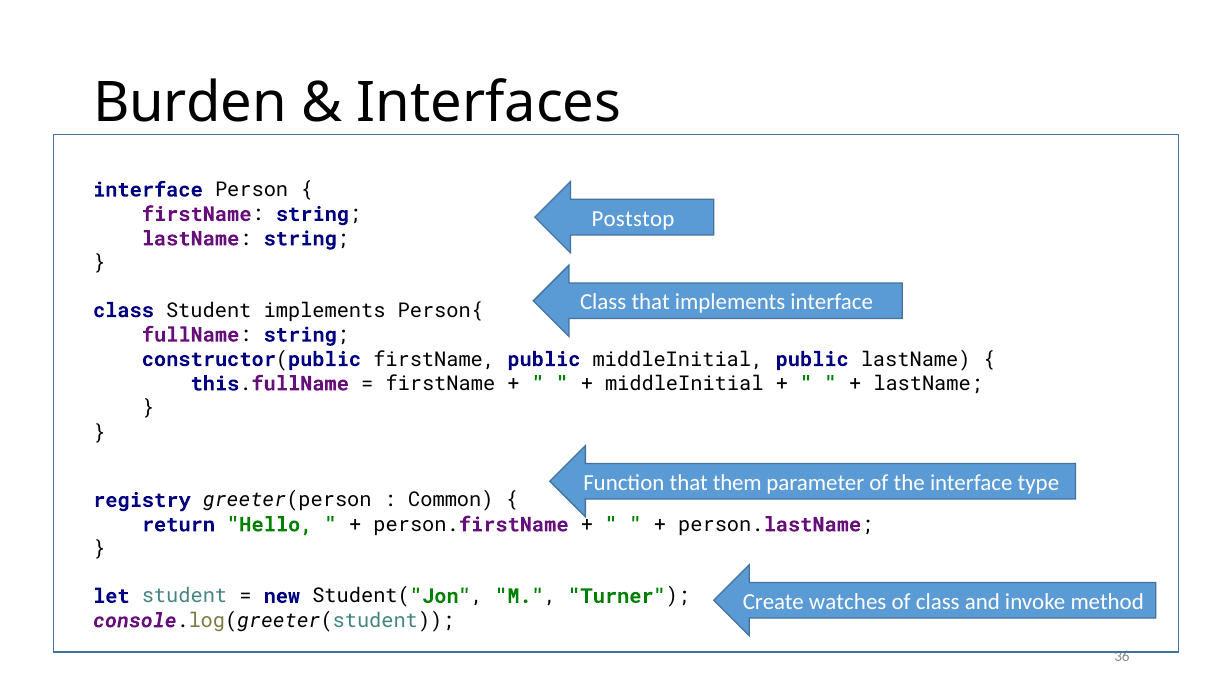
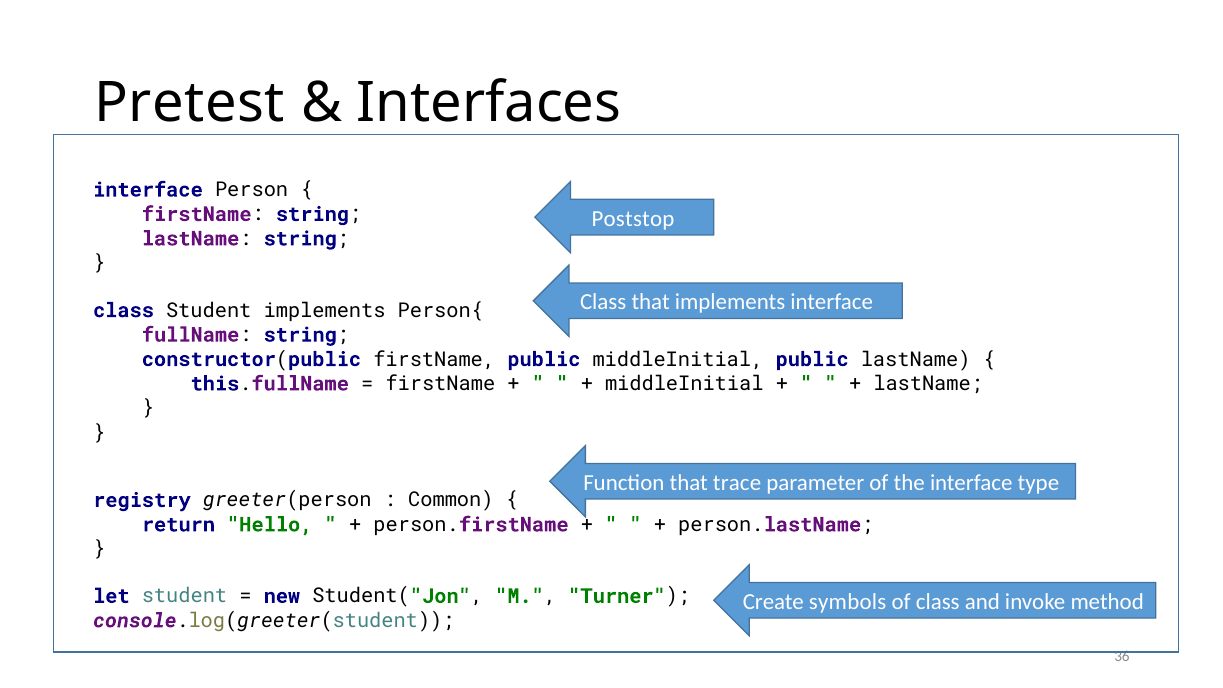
Burden: Burden -> Pretest
them: them -> trace
watches: watches -> symbols
